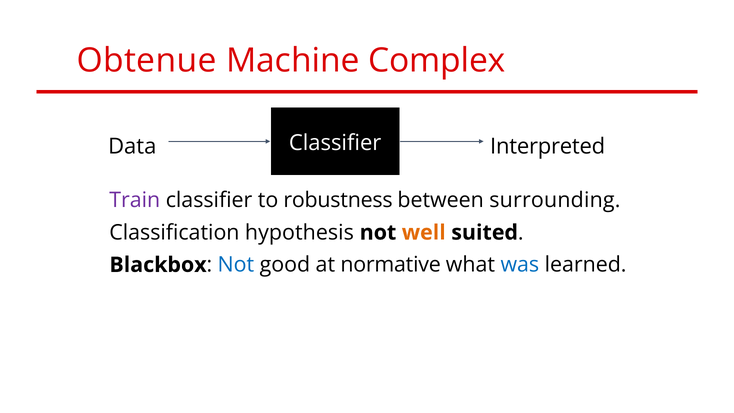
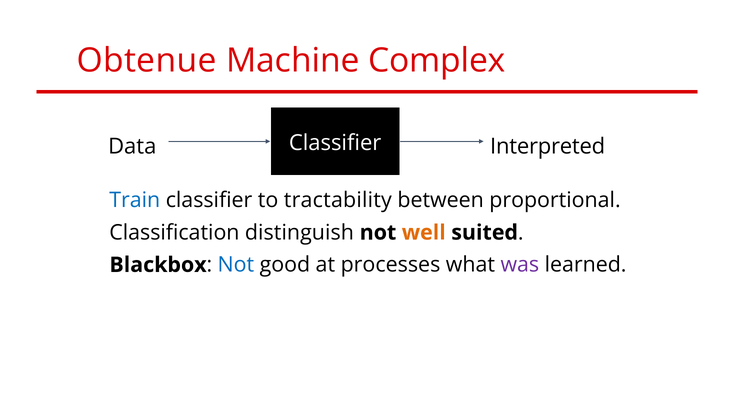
Train colour: purple -> blue
robustness: robustness -> tractability
surrounding: surrounding -> proportional
hypothesis: hypothesis -> distinguish
normative: normative -> processes
was colour: blue -> purple
